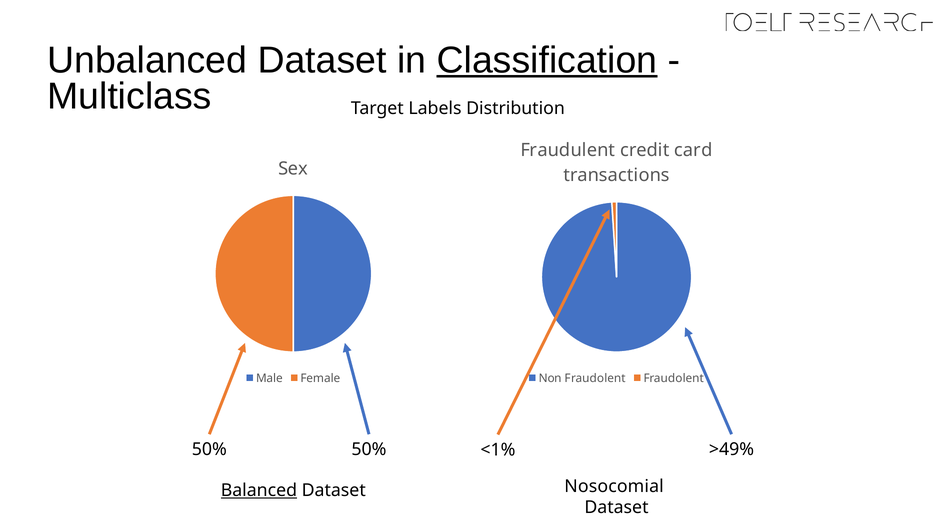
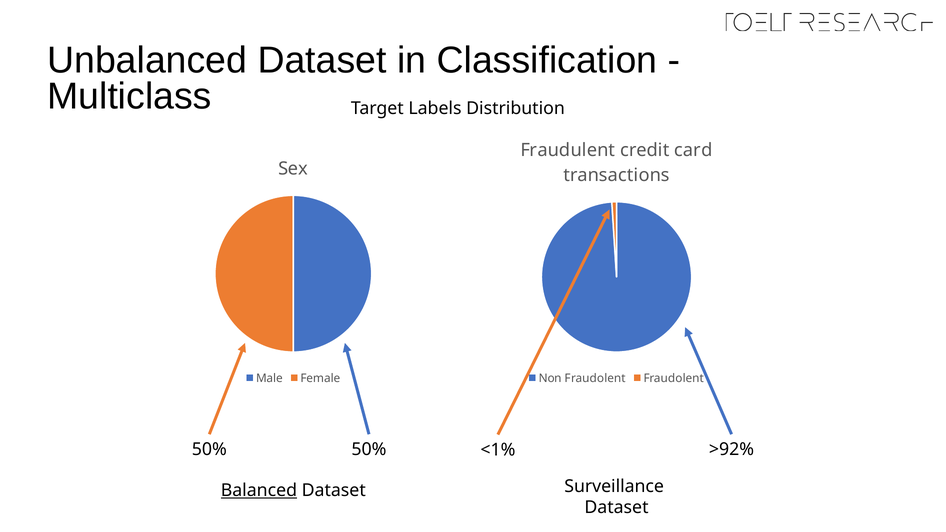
Classification underline: present -> none
>49%: >49% -> >92%
Nosocomial: Nosocomial -> Surveillance
